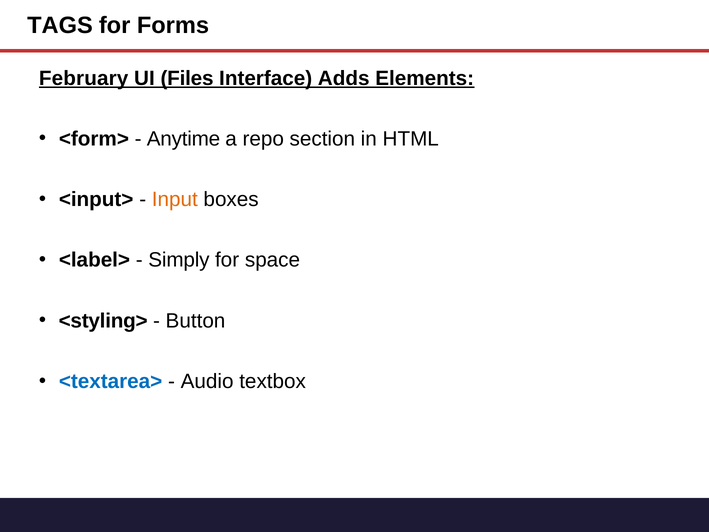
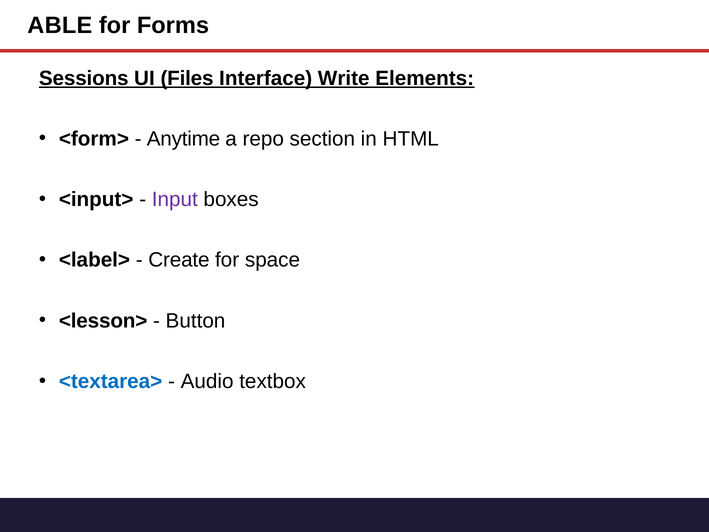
TAGS: TAGS -> ABLE
February: February -> Sessions
Adds: Adds -> Write
Input colour: orange -> purple
Simply: Simply -> Create
<styling>: <styling> -> <lesson>
